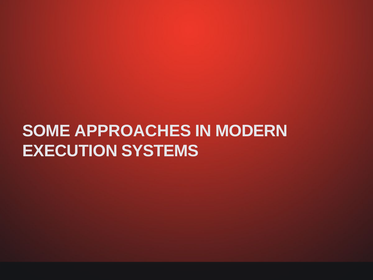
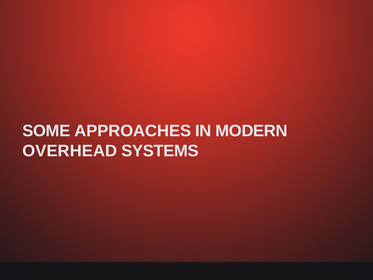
EXECUTION: EXECUTION -> OVERHEAD
